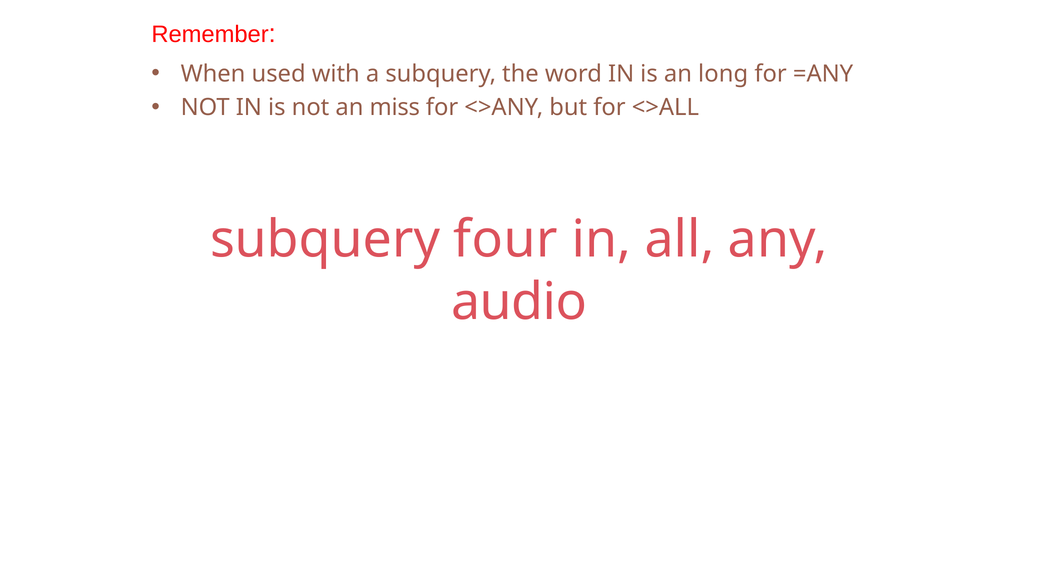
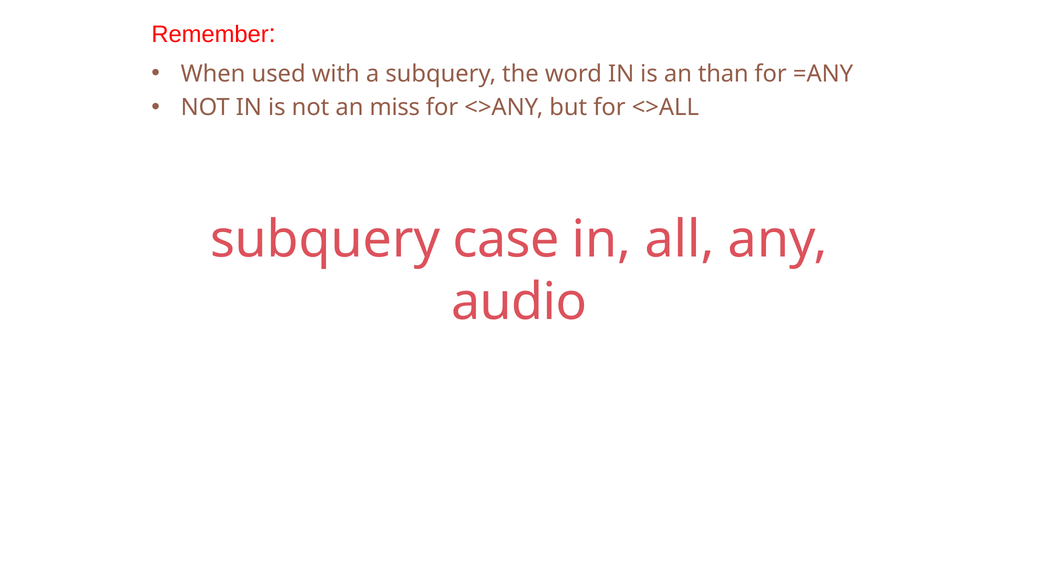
long: long -> than
four: four -> case
